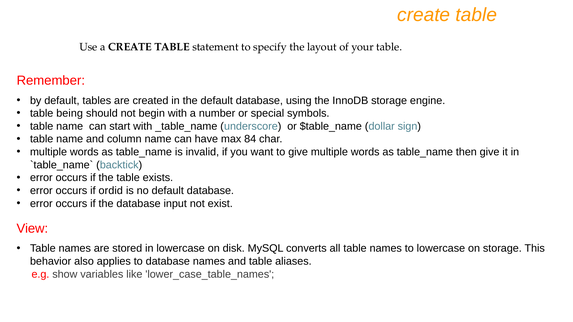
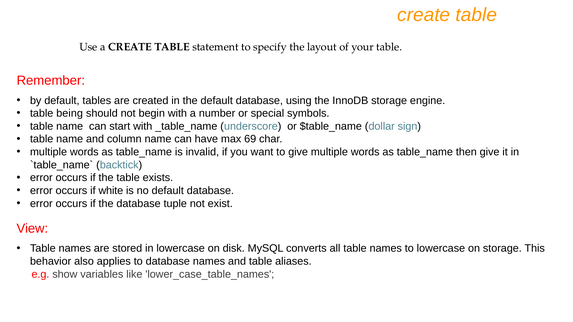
84: 84 -> 69
ordid: ordid -> white
input: input -> tuple
